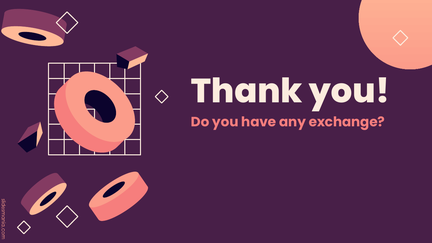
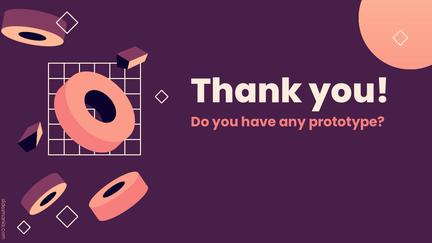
exchange: exchange -> prototype
